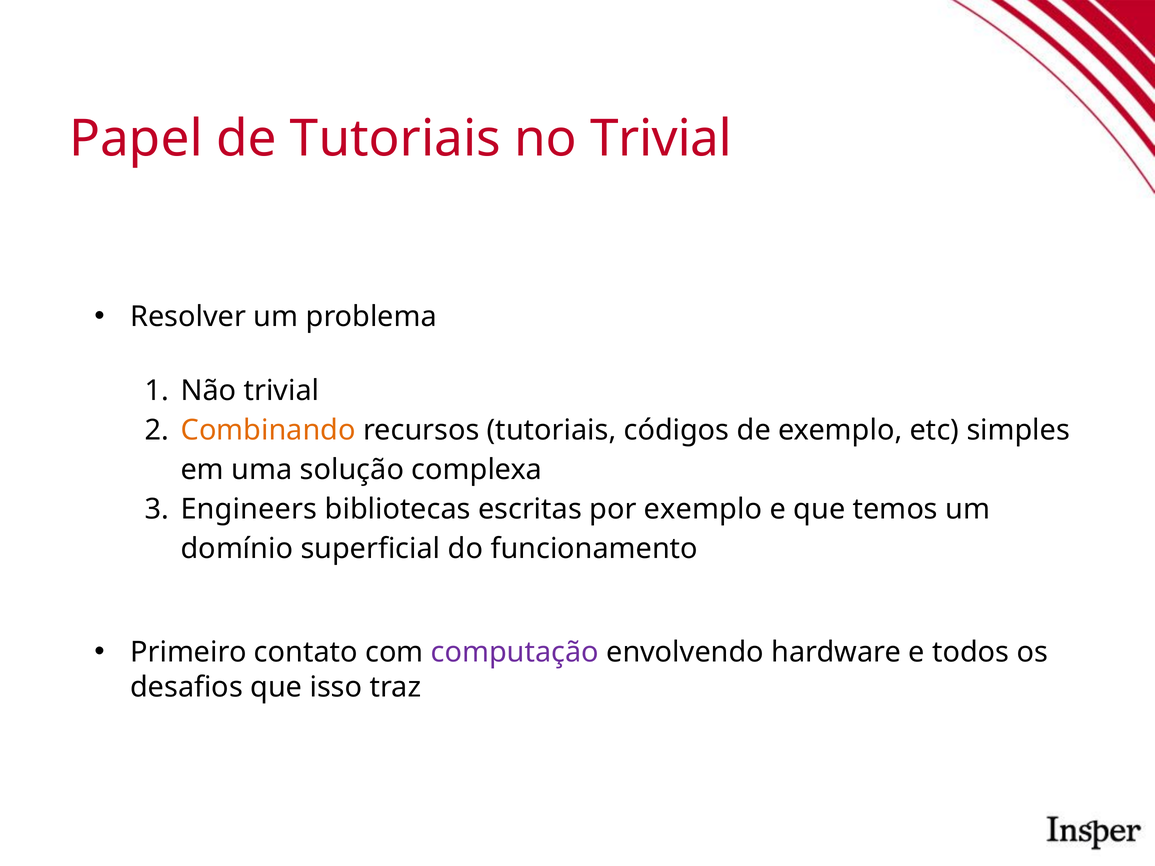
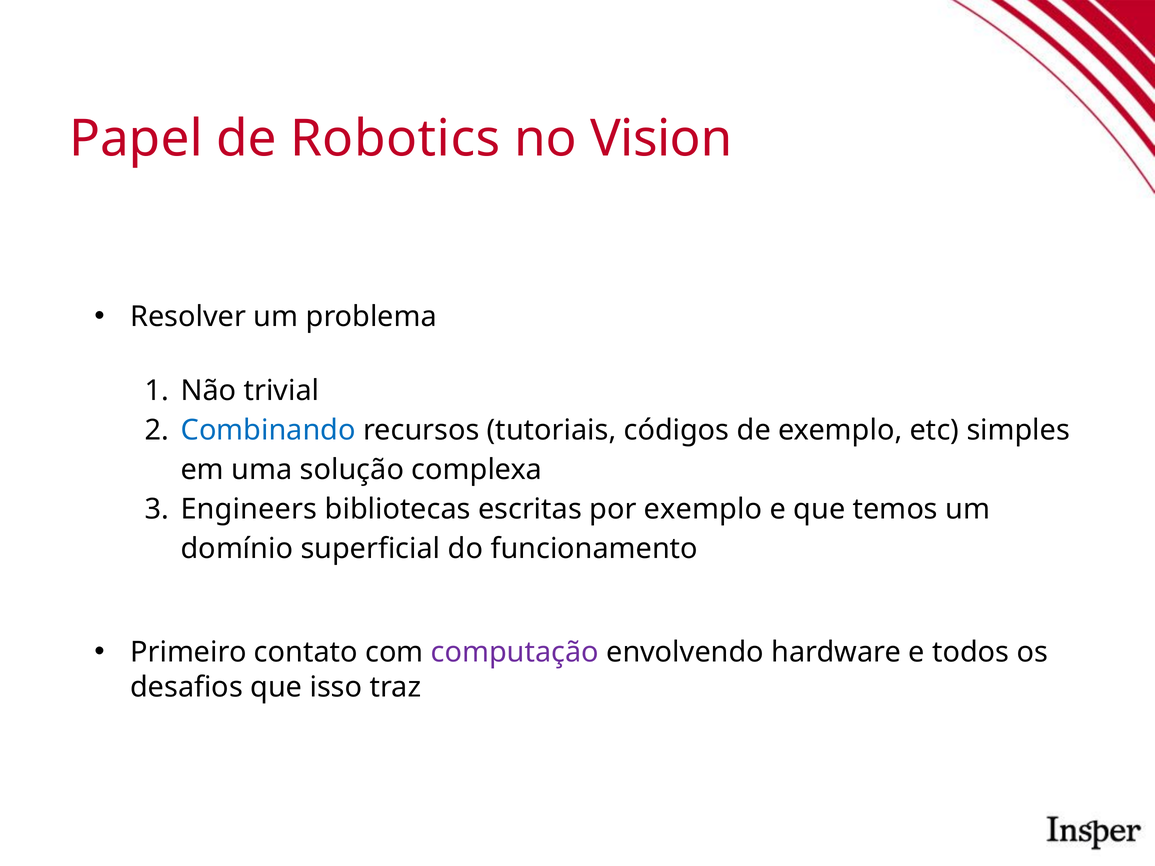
de Tutoriais: Tutoriais -> Robotics
no Trivial: Trivial -> Vision
Combinando colour: orange -> blue
